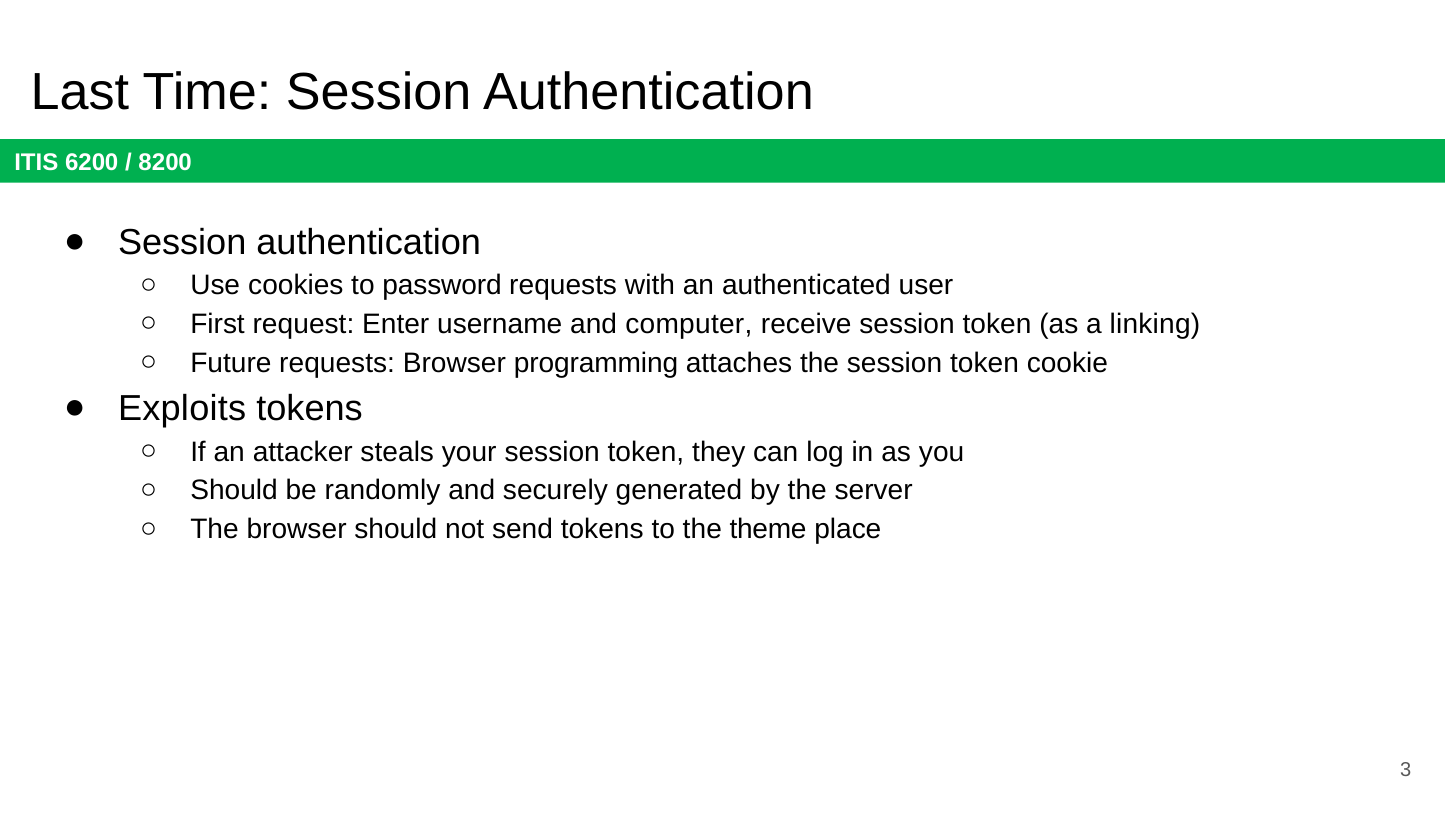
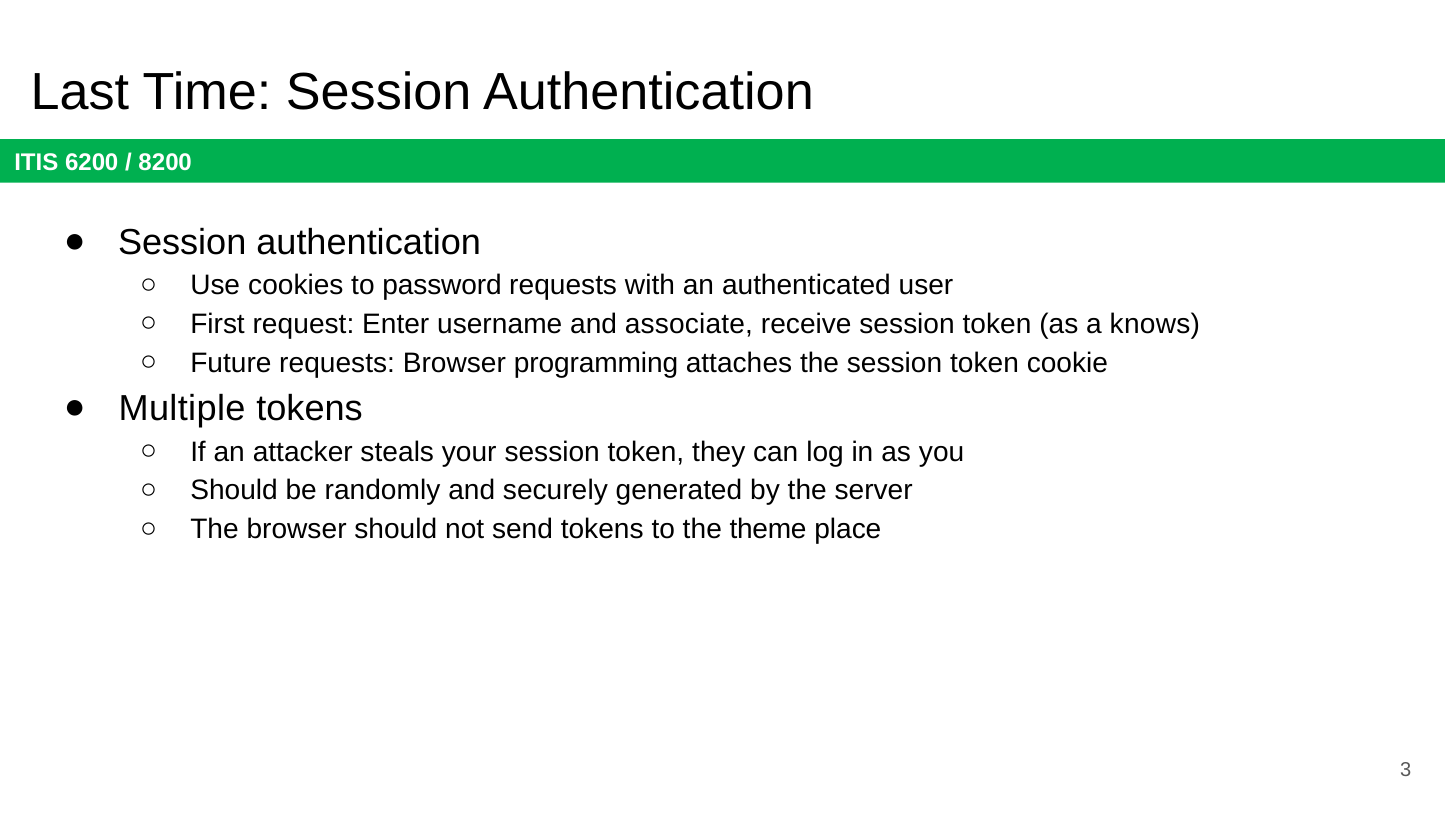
computer: computer -> associate
linking: linking -> knows
Exploits: Exploits -> Multiple
